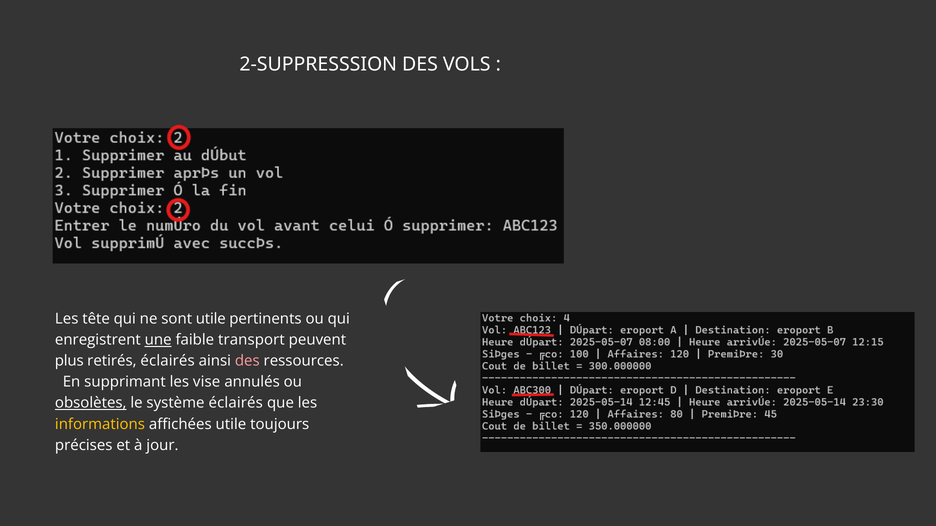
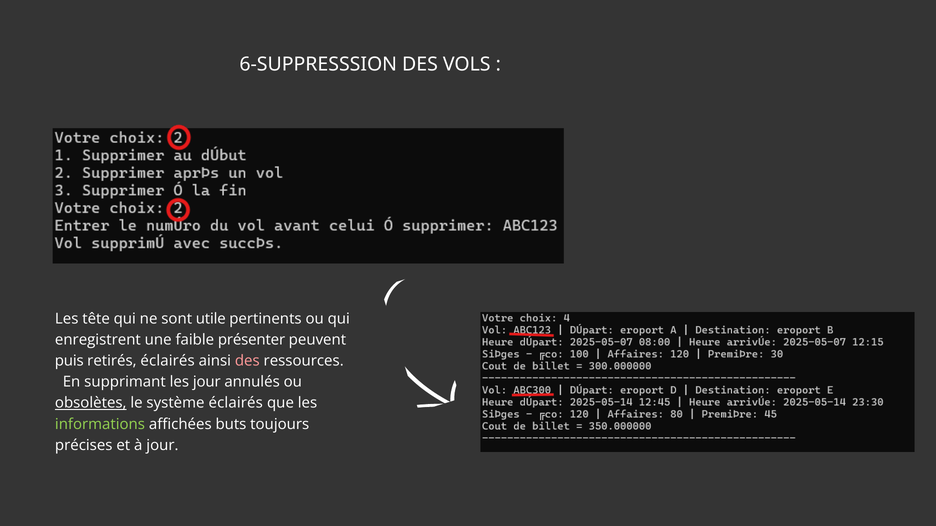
2-SUPPRESSSION: 2-SUPPRESSSION -> 6-SUPPRESSSION
une underline: present -> none
transport: transport -> présenter
plus: plus -> puis
les vise: vise -> jour
informations colour: yellow -> light green
affichées utile: utile -> buts
